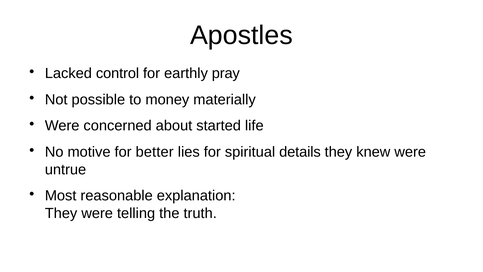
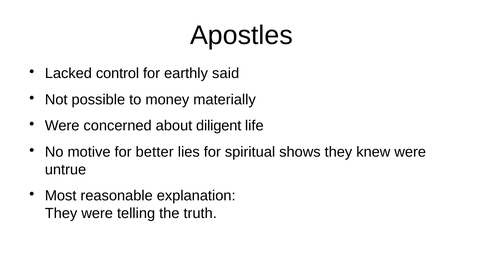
pray: pray -> said
started: started -> diligent
details: details -> shows
